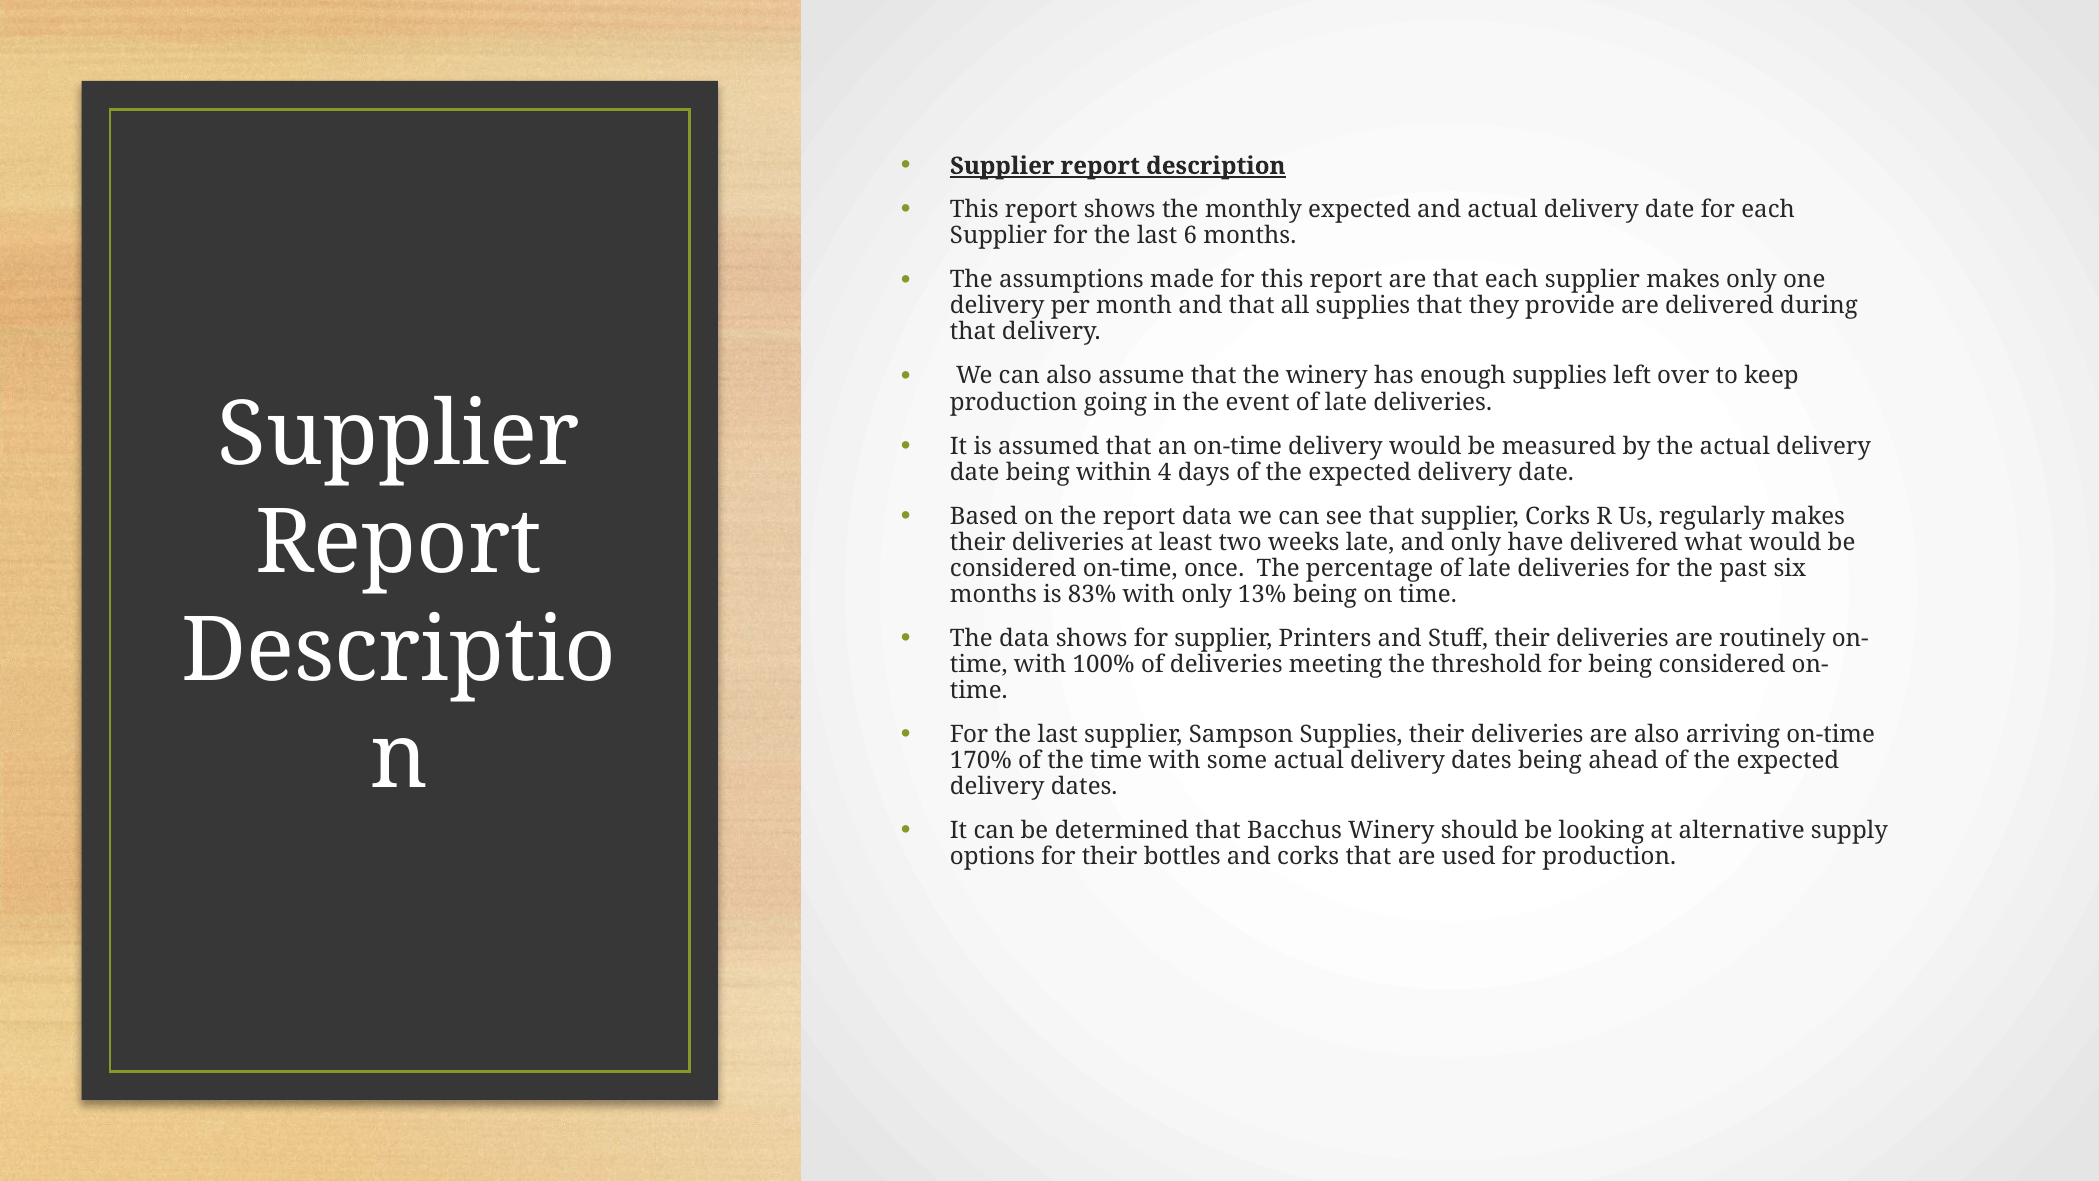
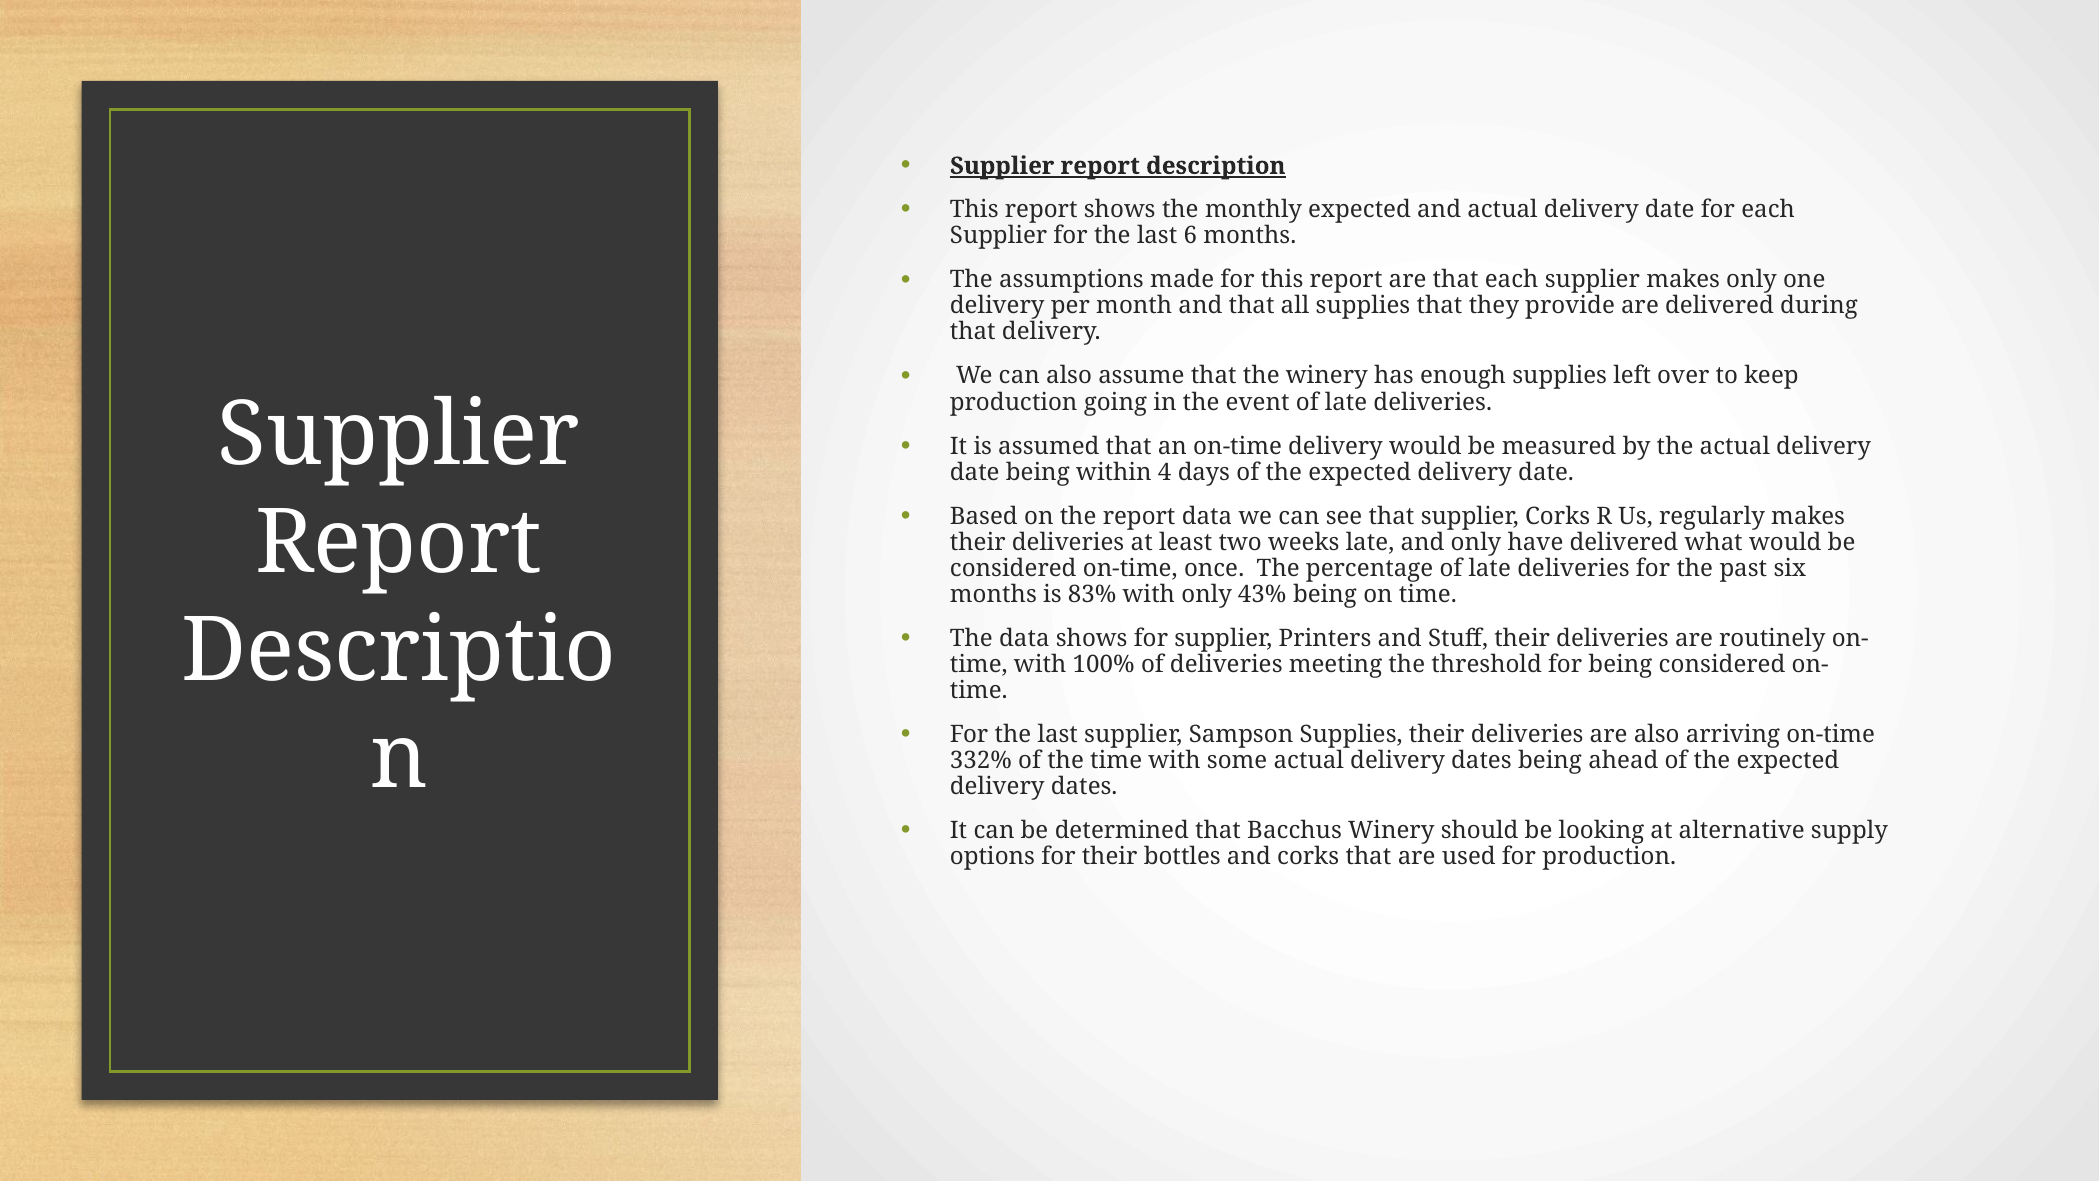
13%: 13% -> 43%
170%: 170% -> 332%
